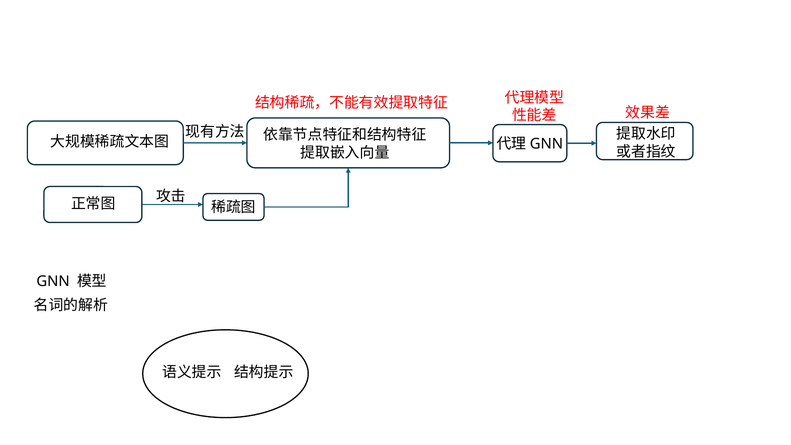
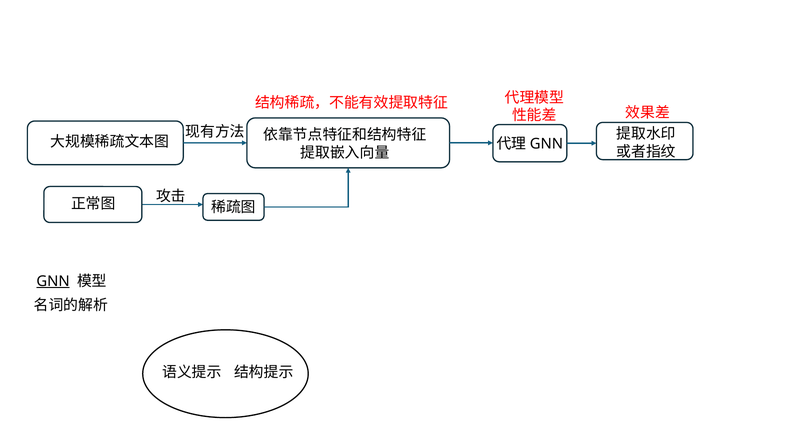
GNN underline: none -> present
